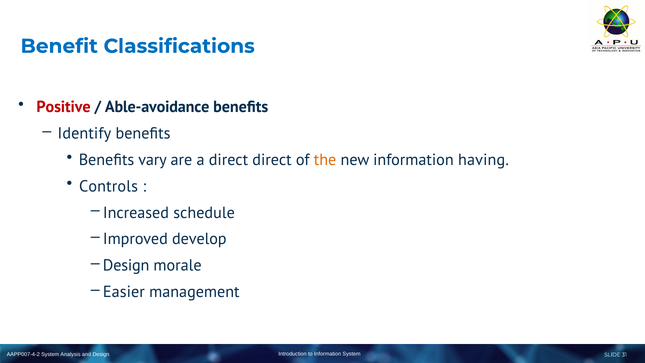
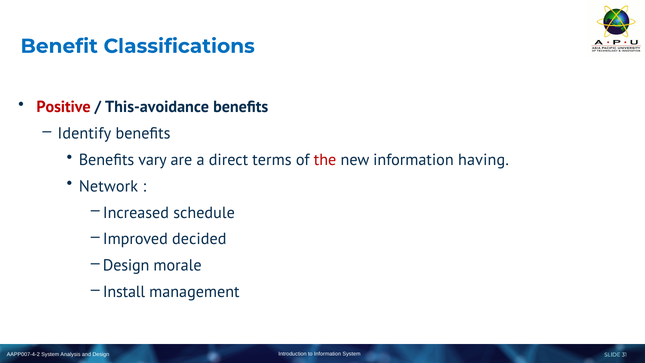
Able-avoidance: Able-avoidance -> This-avoidance
direct direct: direct -> terms
the colour: orange -> red
Controls: Controls -> Network
develop: develop -> decided
Easier: Easier -> Install
